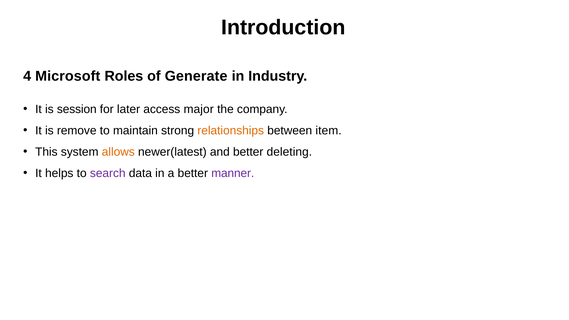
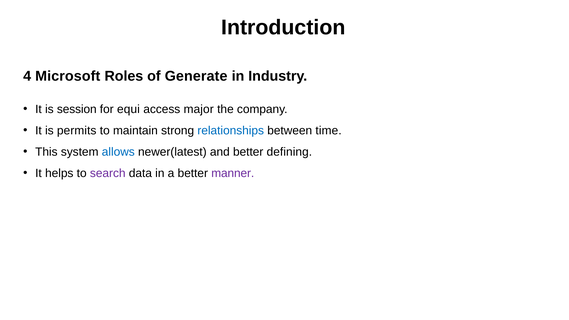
later: later -> equi
remove: remove -> permits
relationships colour: orange -> blue
item: item -> time
allows colour: orange -> blue
deleting: deleting -> defining
